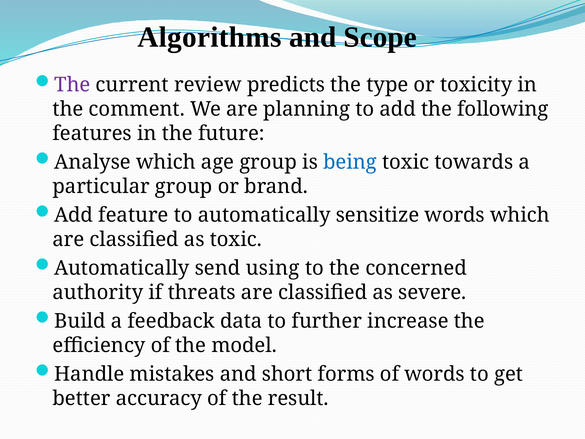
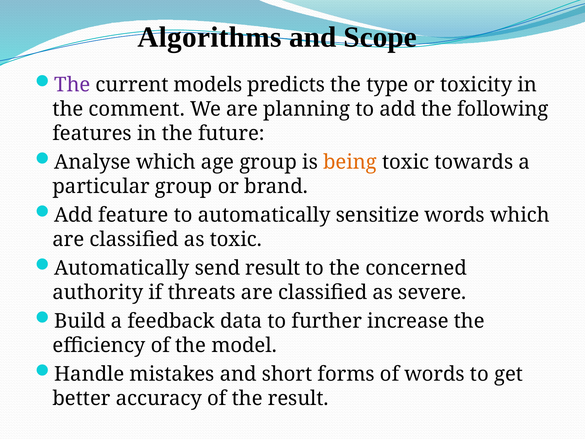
review: review -> models
being colour: blue -> orange
send using: using -> result
